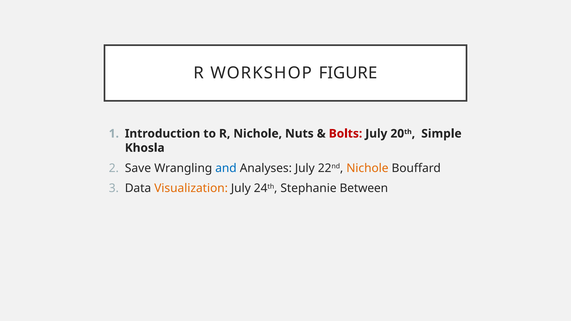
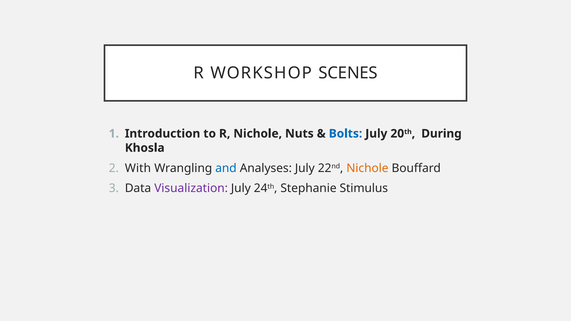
FIGURE: FIGURE -> SCENES
Bolts colour: red -> blue
Simple: Simple -> During
Save: Save -> With
Visualization colour: orange -> purple
Between: Between -> Stimulus
